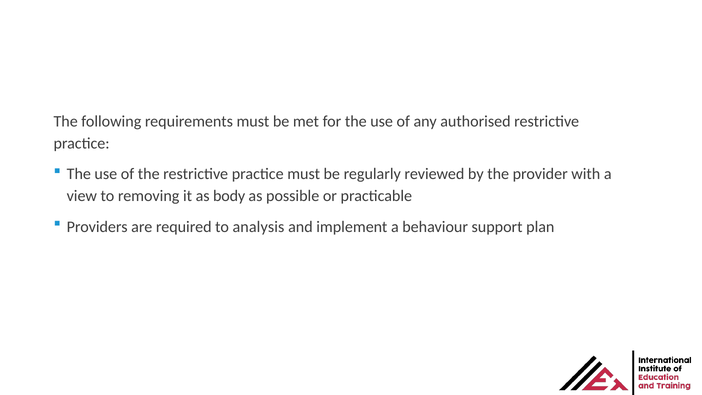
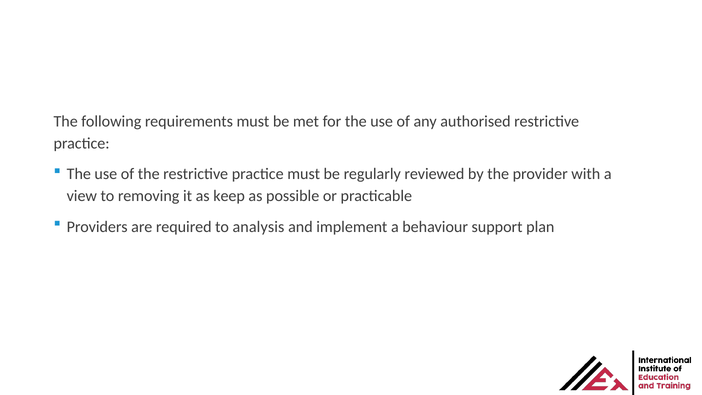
body: body -> keep
